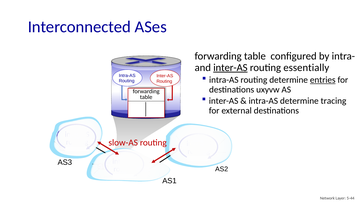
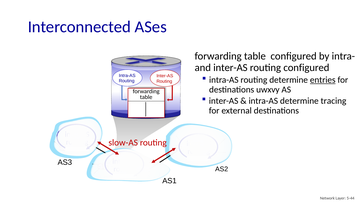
inter-AS at (230, 67) underline: present -> none
routing essentially: essentially -> configured
uxyvw: uxyvw -> uwxvy
